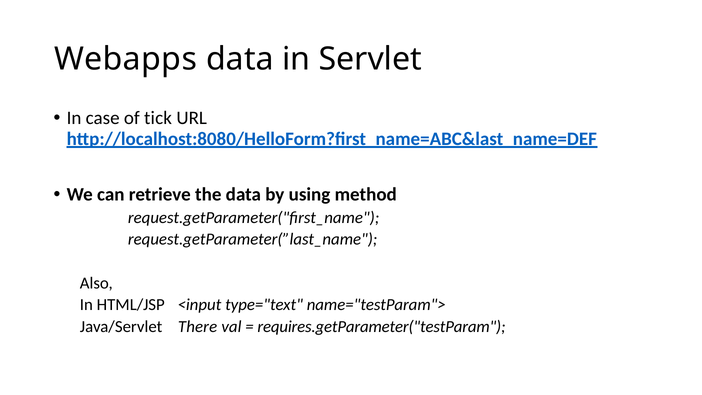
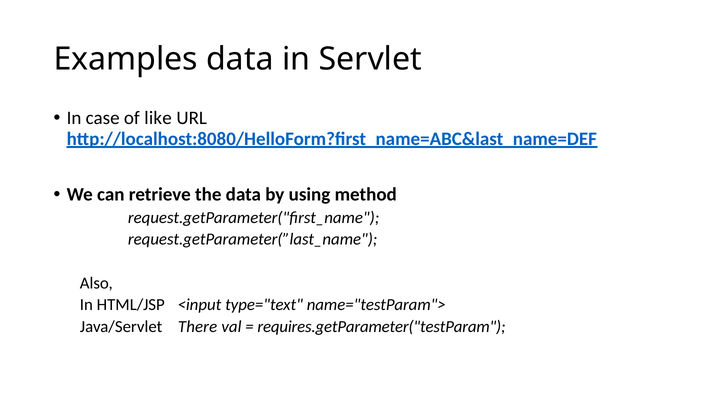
Webapps: Webapps -> Examples
tick: tick -> like
